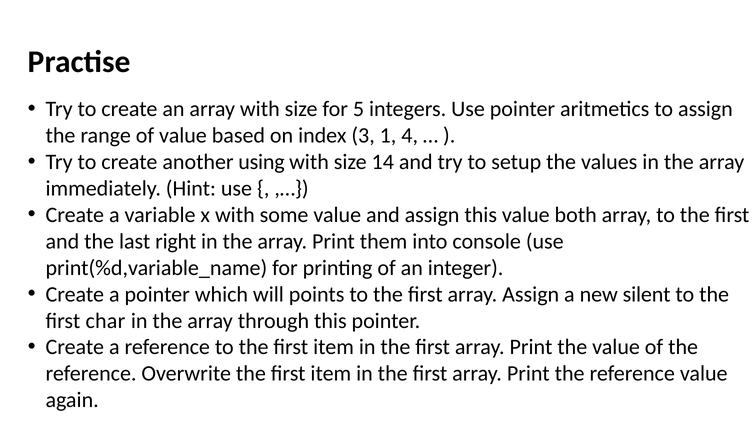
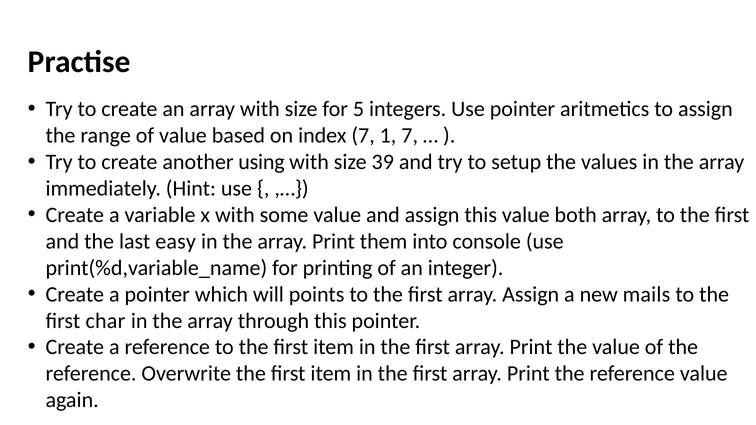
index 3: 3 -> 7
1 4: 4 -> 7
14: 14 -> 39
right: right -> easy
silent: silent -> mails
